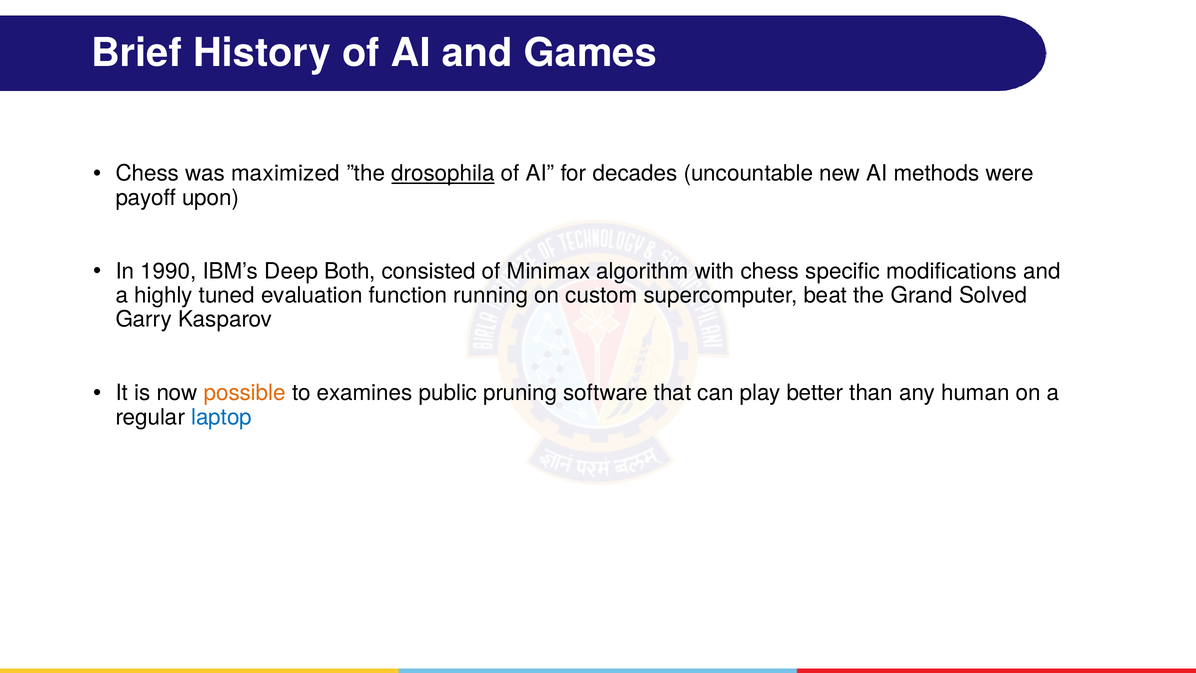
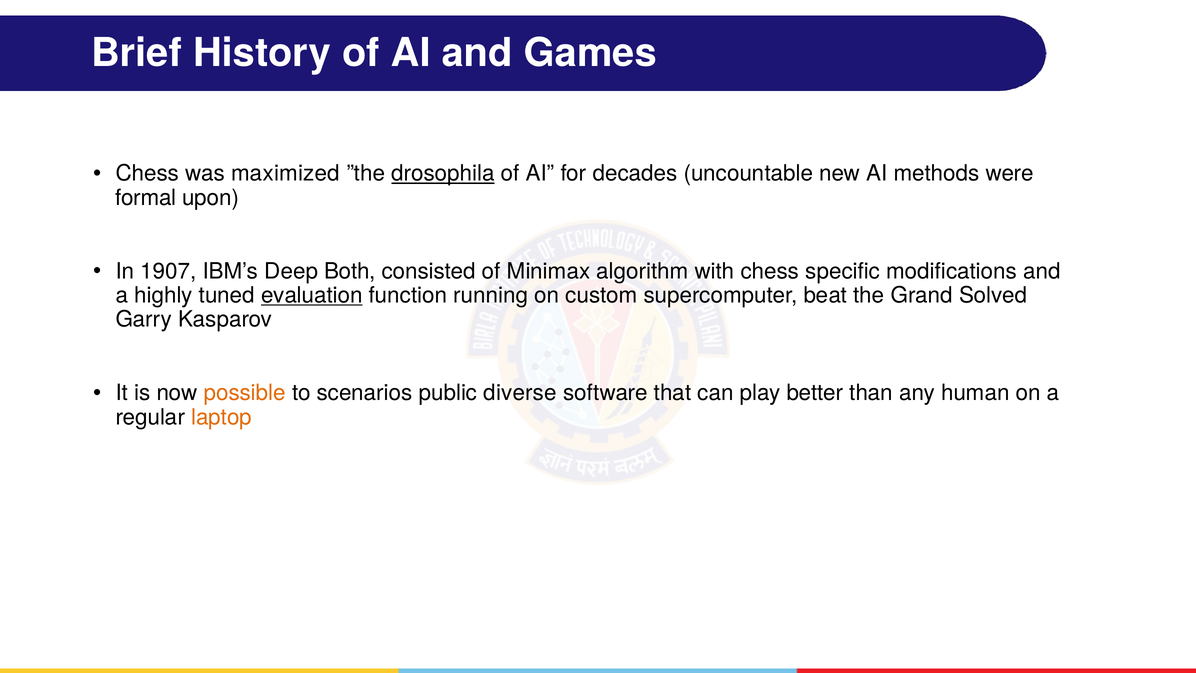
payoff: payoff -> formal
1990: 1990 -> 1907
evaluation underline: none -> present
examines: examines -> scenarios
pruning: pruning -> diverse
laptop colour: blue -> orange
